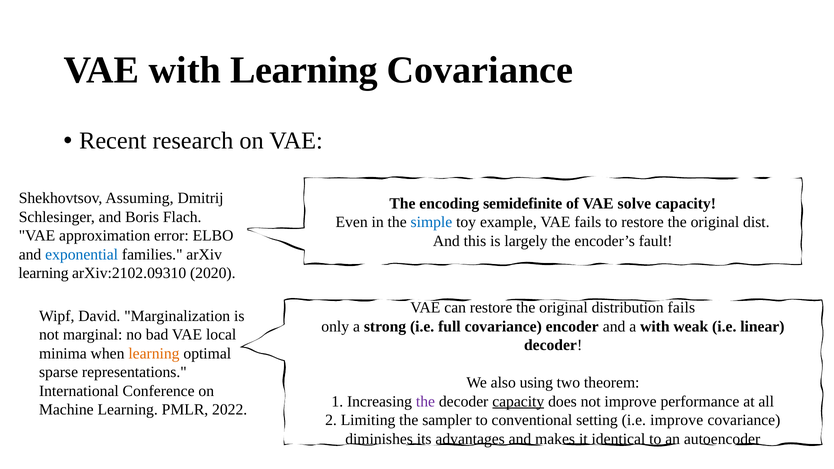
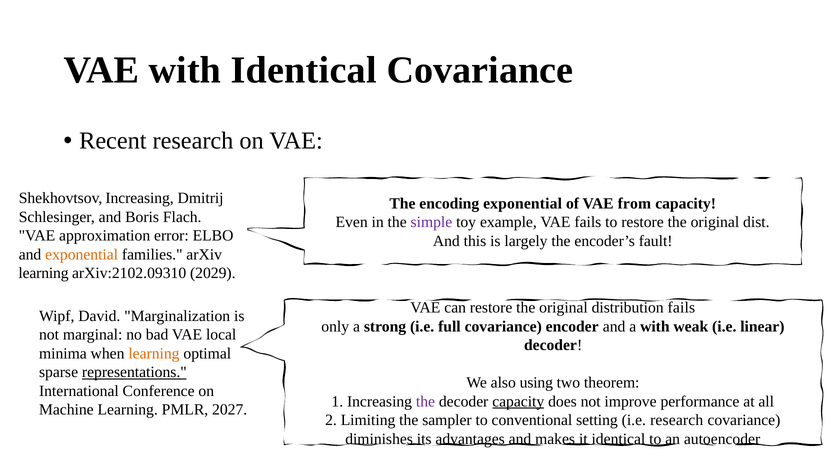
with Learning: Learning -> Identical
Shekhovtsov Assuming: Assuming -> Increasing
encoding semidefinite: semidefinite -> exponential
solve: solve -> from
simple colour: blue -> purple
exponential at (82, 254) colour: blue -> orange
2020: 2020 -> 2029
representations underline: none -> present
2022: 2022 -> 2027
i.e improve: improve -> research
